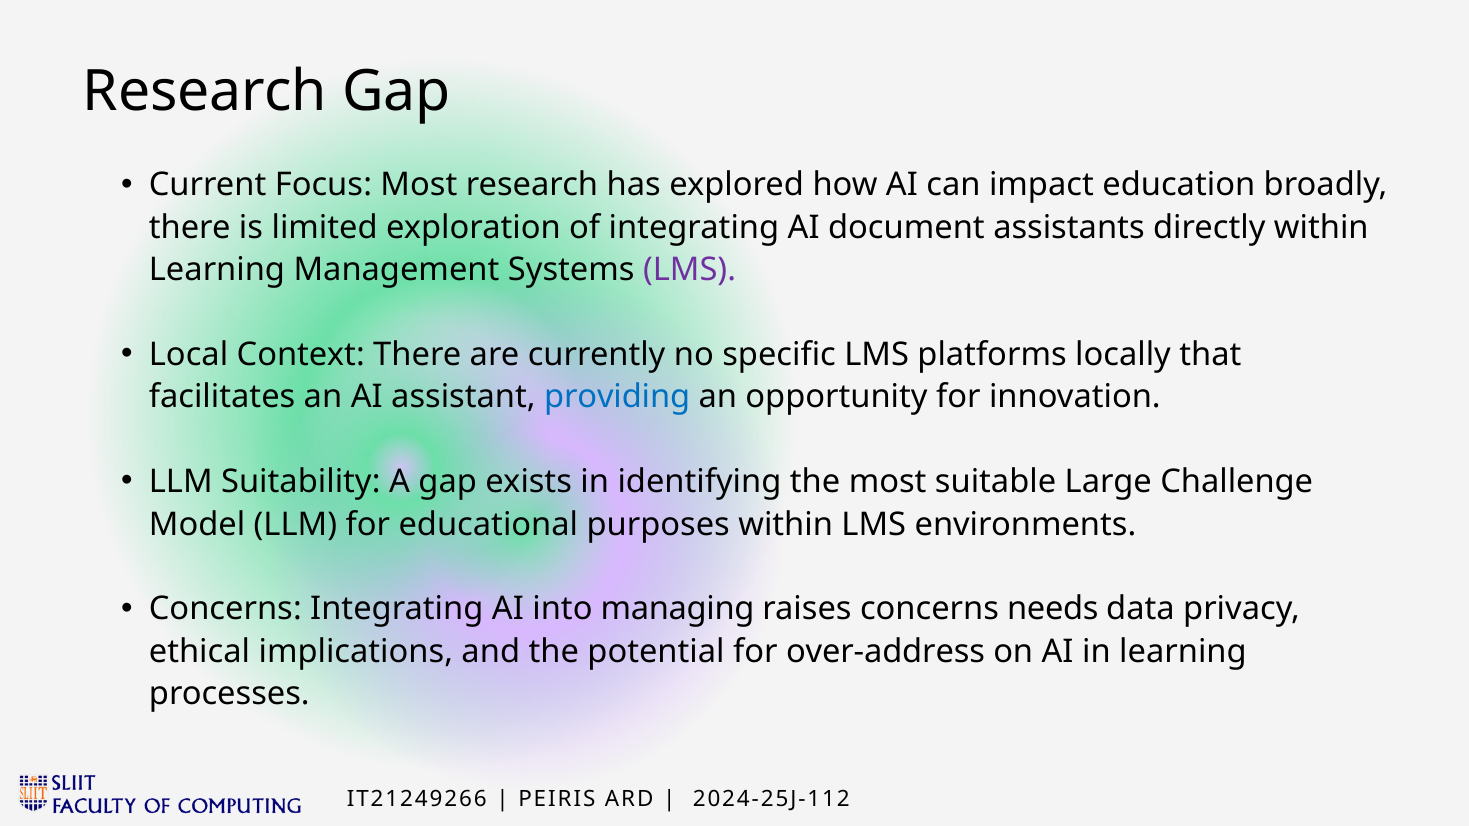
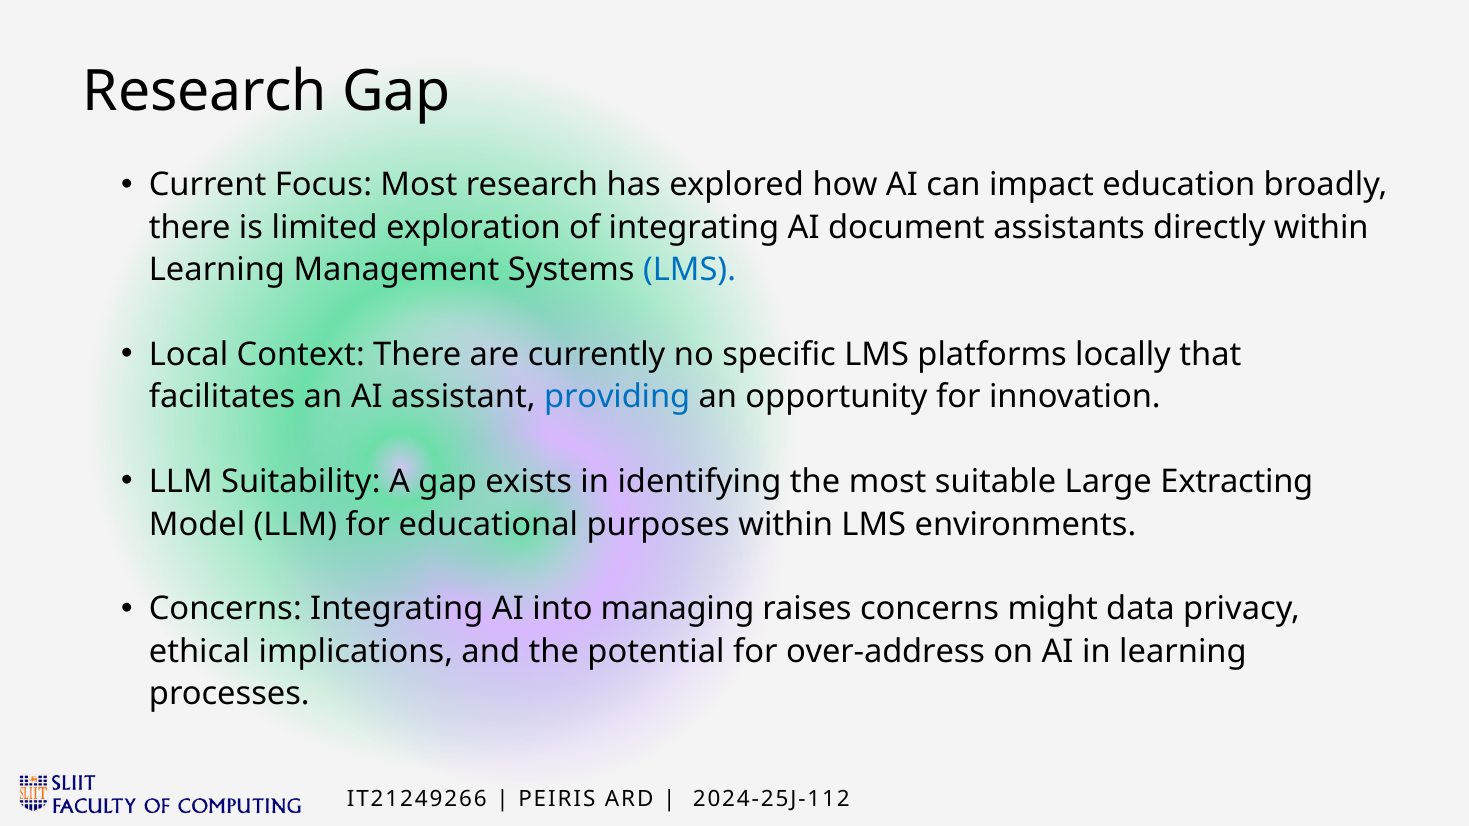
LMS at (690, 270) colour: purple -> blue
Challenge: Challenge -> Extracting
needs: needs -> might
